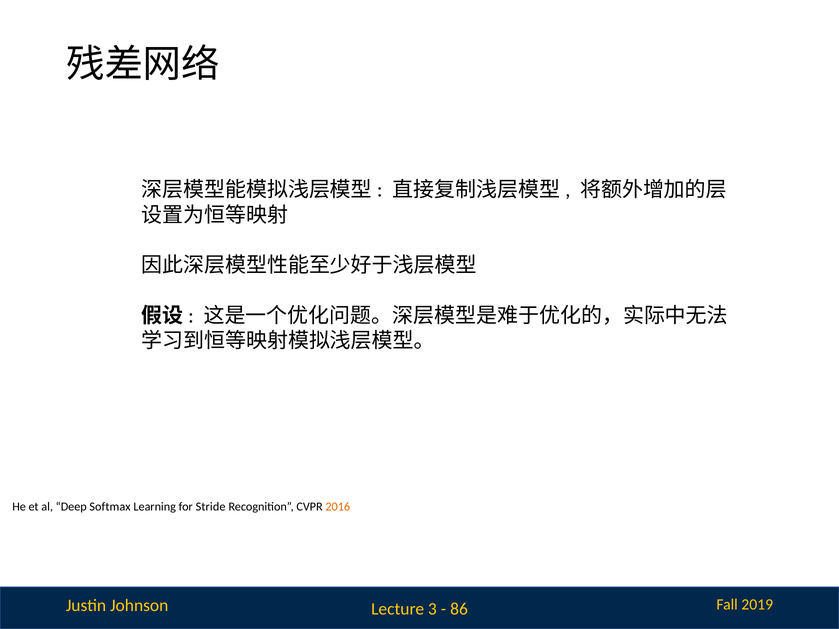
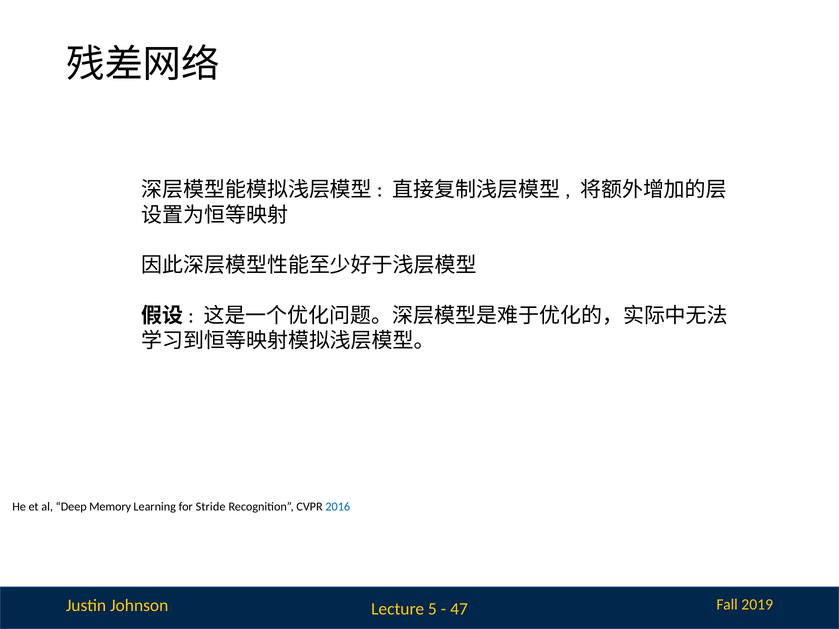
Softmax: Softmax -> Memory
2016 colour: orange -> blue
3: 3 -> 5
86: 86 -> 47
